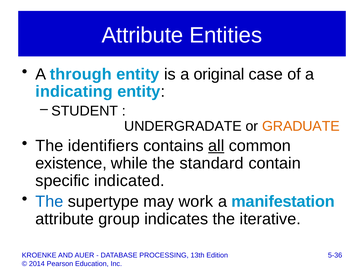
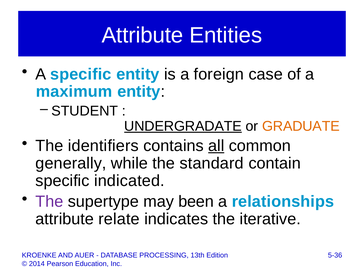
A through: through -> specific
original: original -> foreign
indicating: indicating -> maximum
UNDERGRADATE underline: none -> present
existence: existence -> generally
The at (49, 201) colour: blue -> purple
work: work -> been
manifestation: manifestation -> relationships
group: group -> relate
